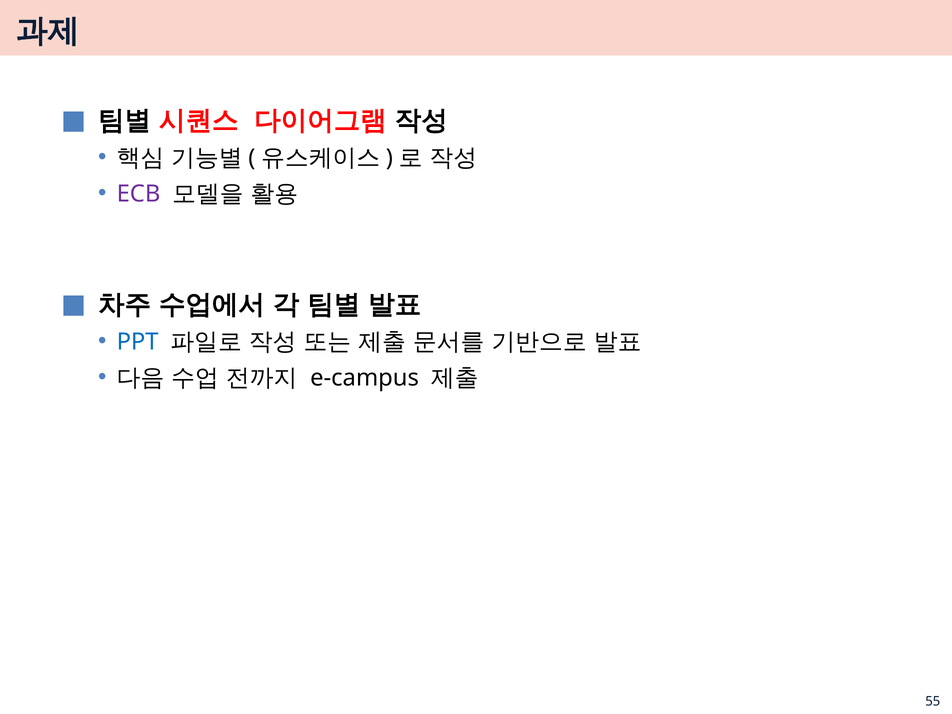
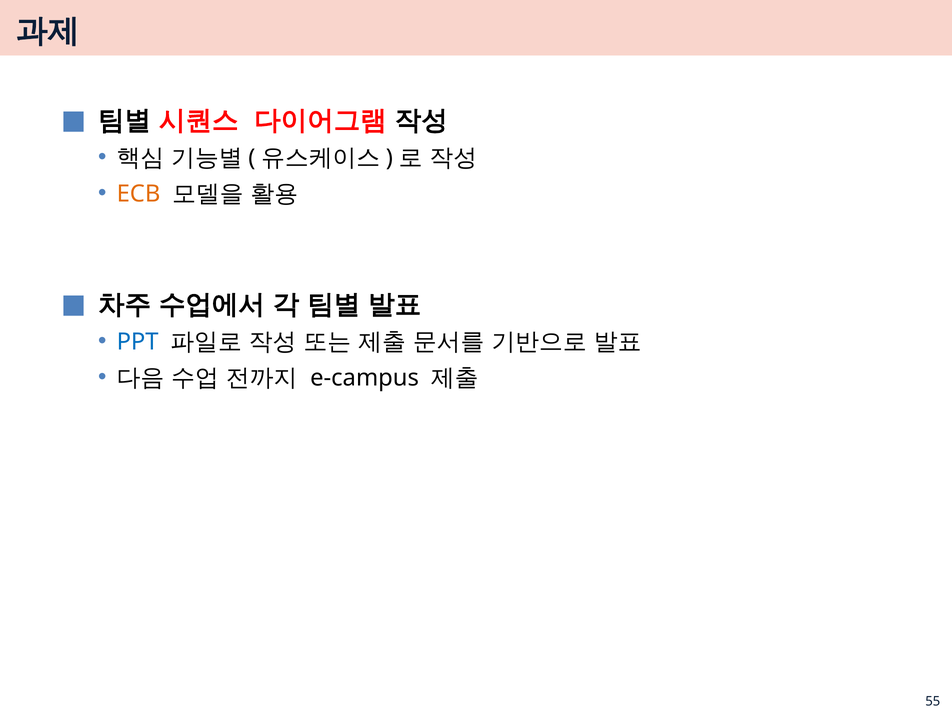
ECB colour: purple -> orange
